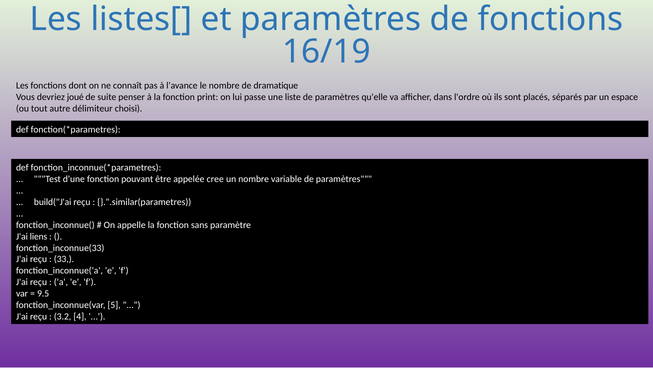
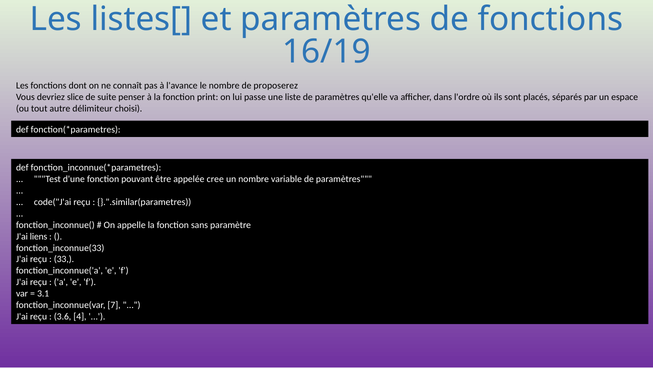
dramatique: dramatique -> proposerez
joué: joué -> slice
build("J'ai: build("J'ai -> code("J'ai
9.5: 9.5 -> 3.1
5: 5 -> 7
3.2: 3.2 -> 3.6
